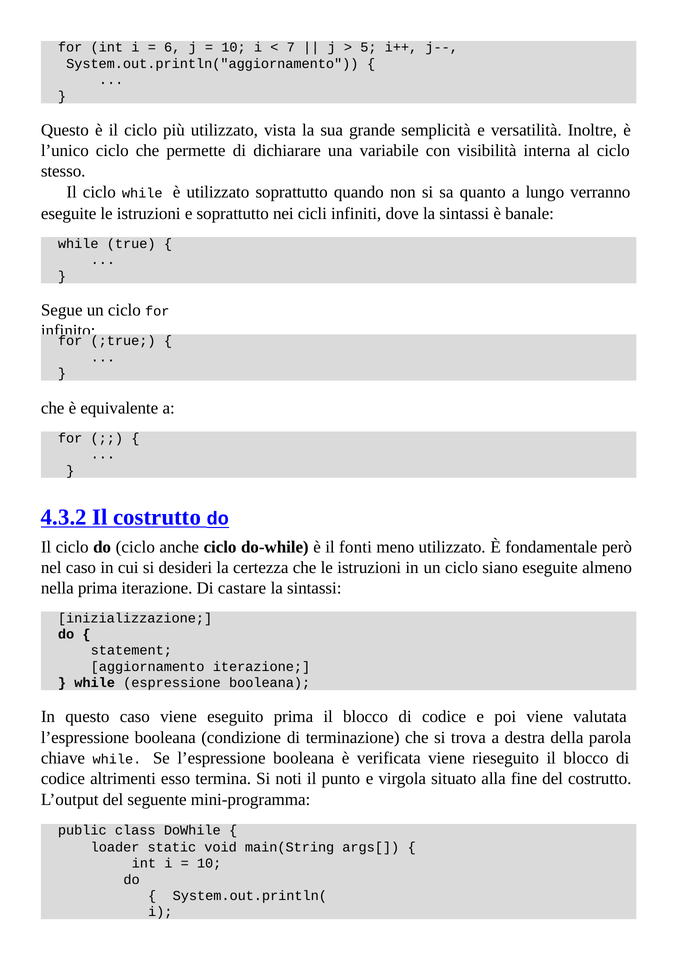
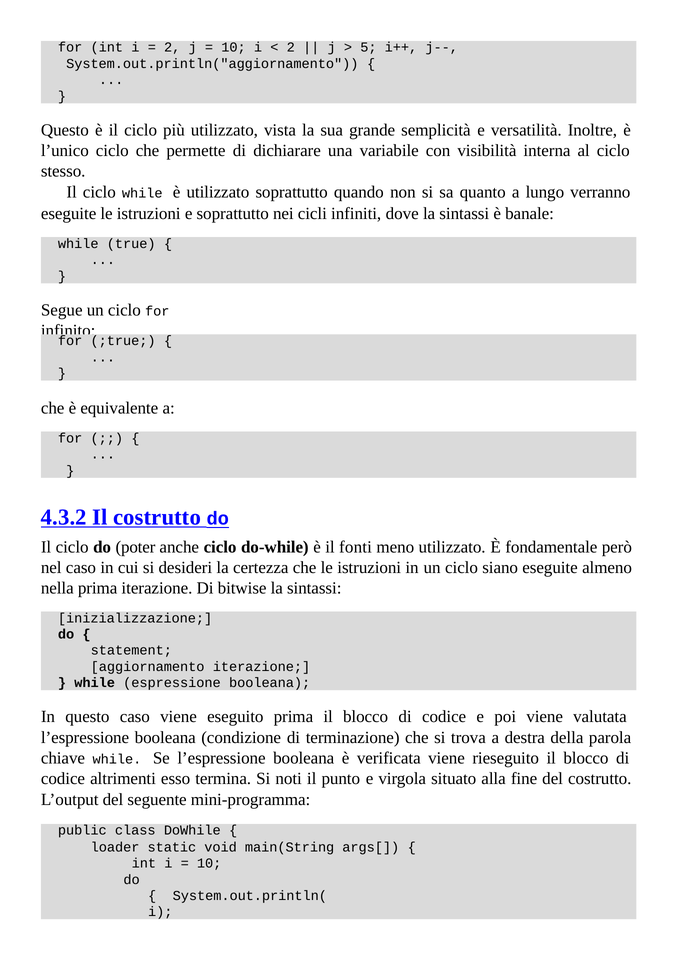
6 at (172, 47): 6 -> 2
7 at (291, 47): 7 -> 2
do ciclo: ciclo -> poter
castare: castare -> bitwise
